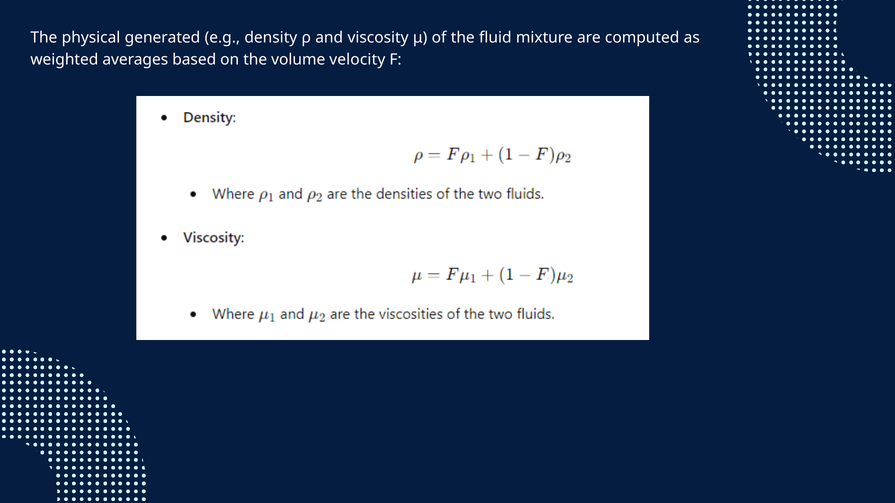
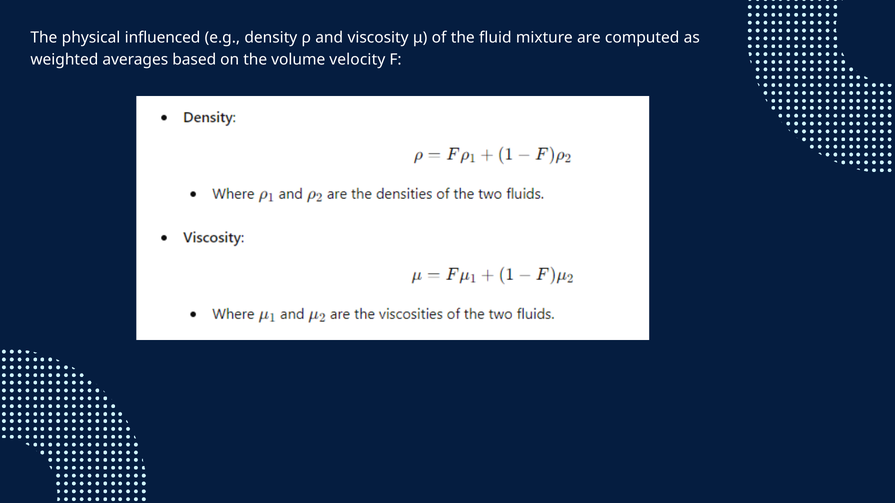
generated: generated -> influenced
